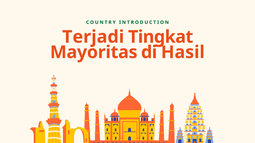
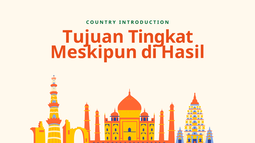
Terjadi: Terjadi -> Tujuan
Mayoritas: Mayoritas -> Meskipun
